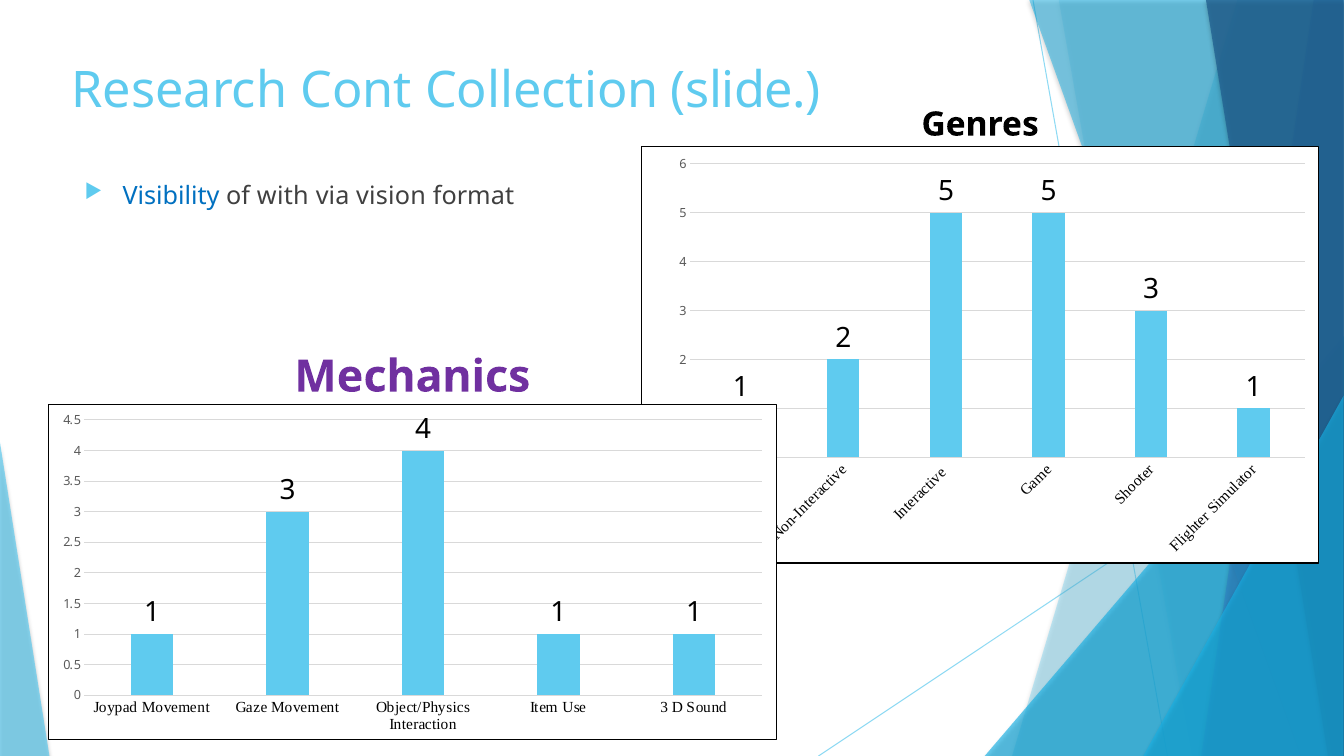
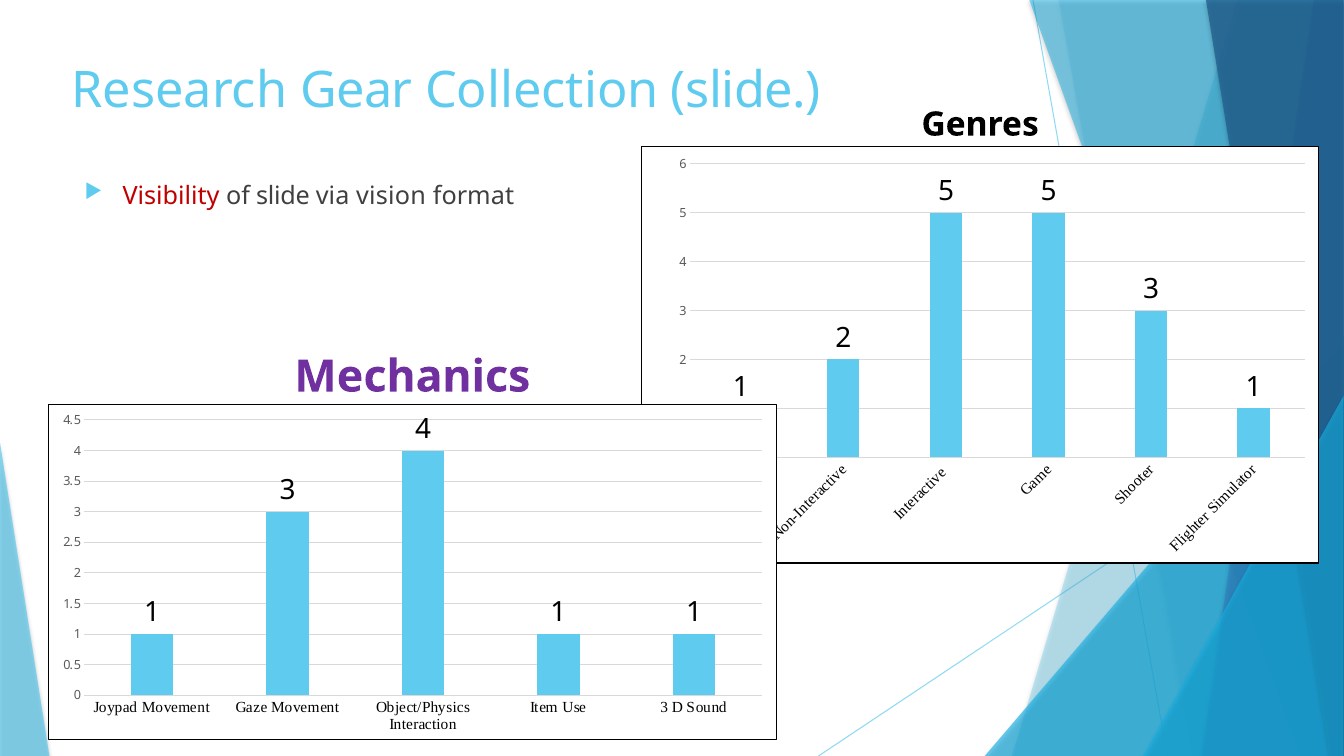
Cont: Cont -> Gear
Visibility colour: blue -> red
of with: with -> slide
